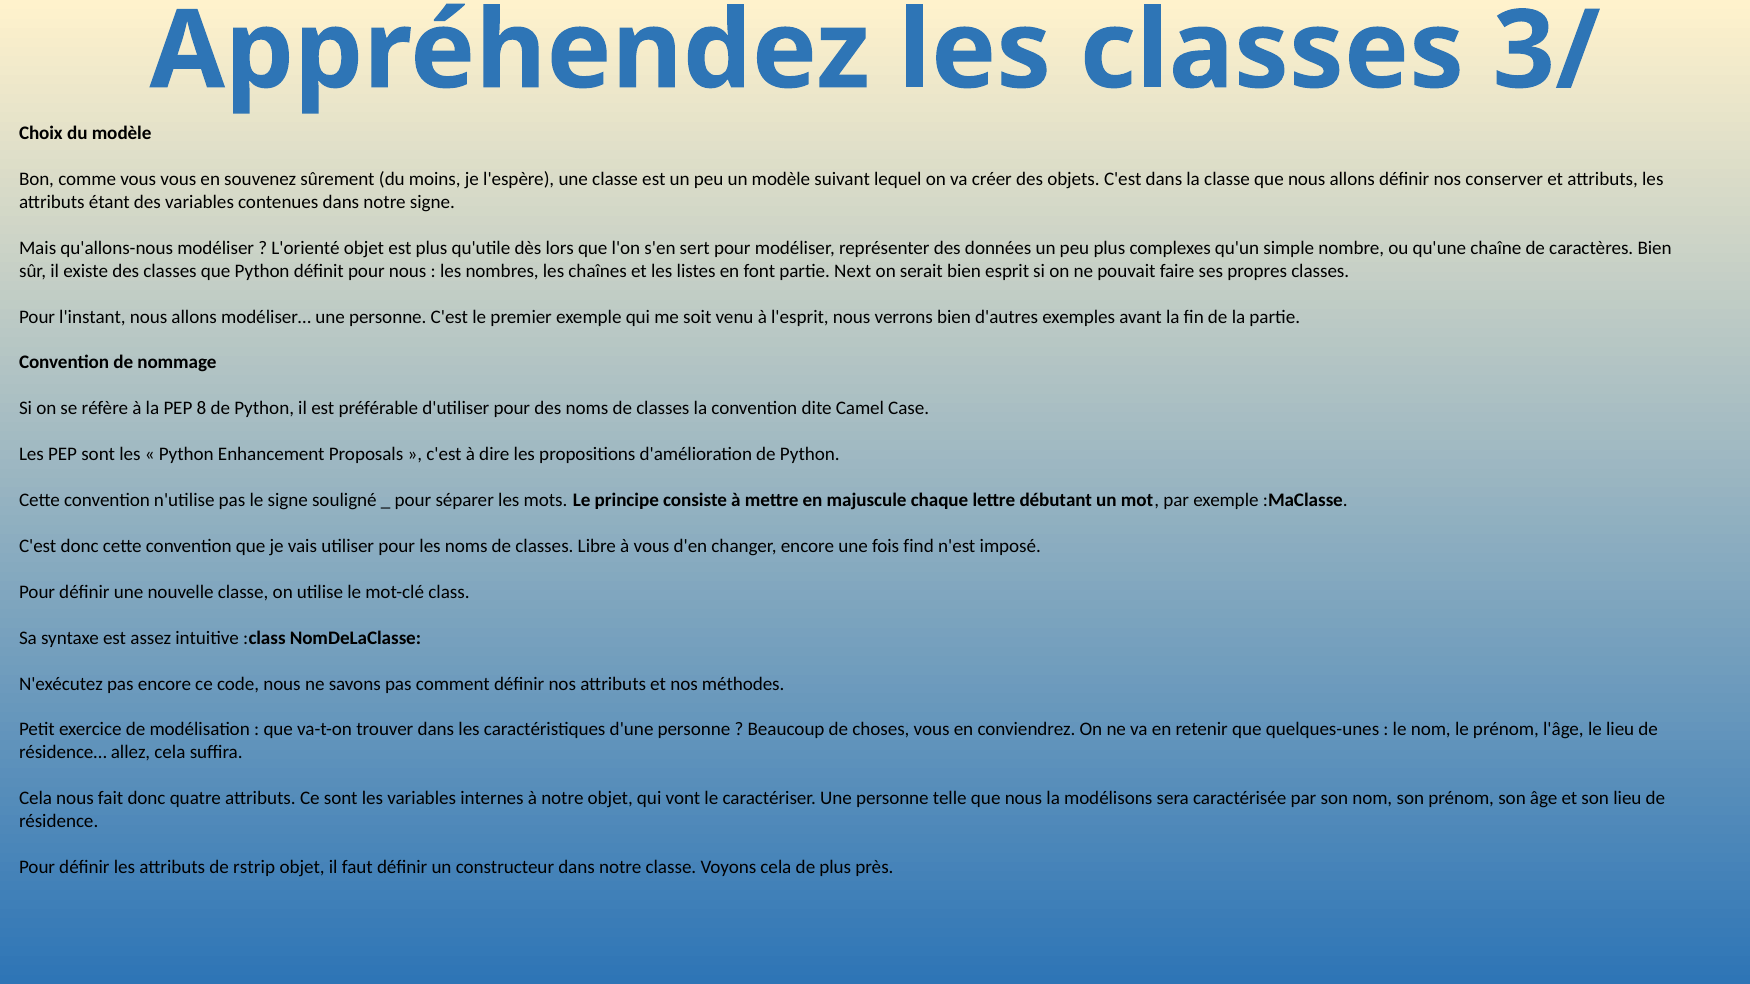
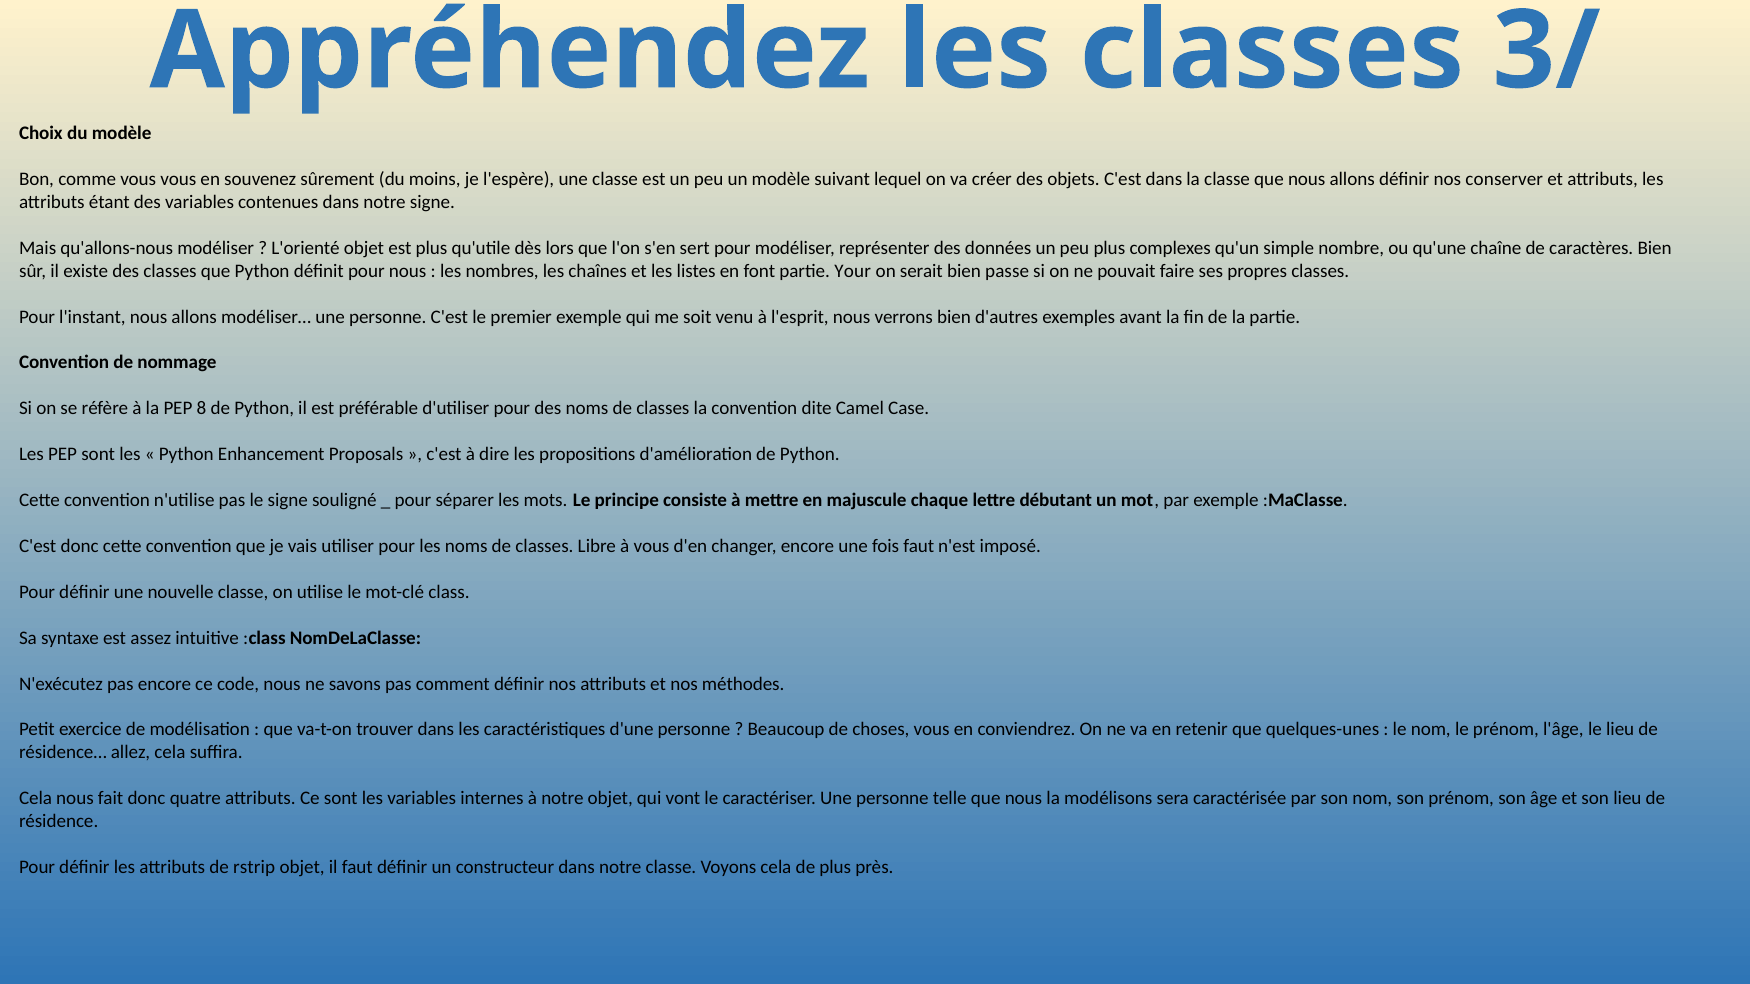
Next: Next -> Your
esprit: esprit -> passe
fois find: find -> faut
